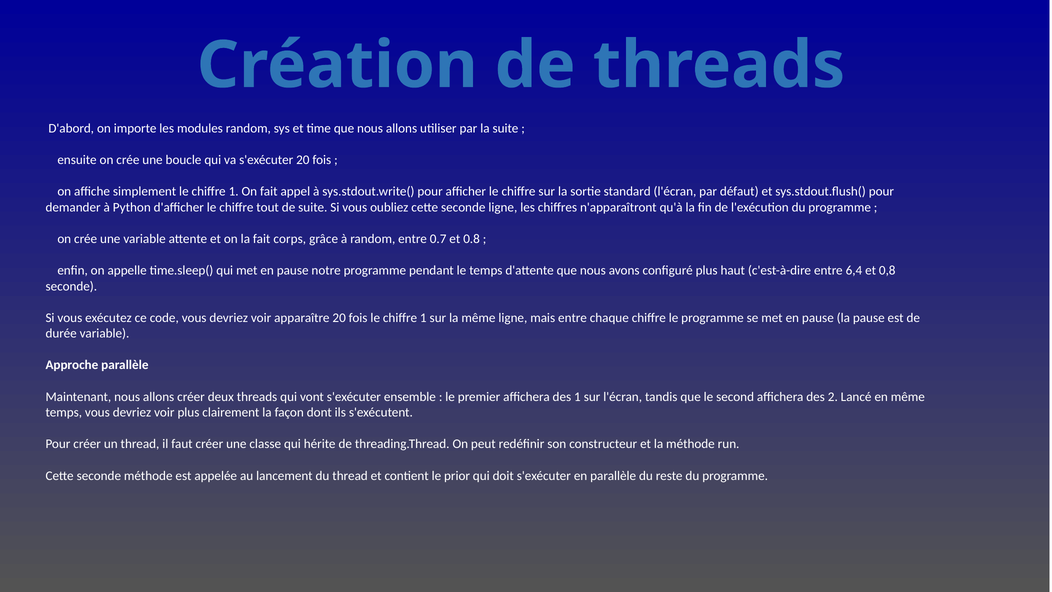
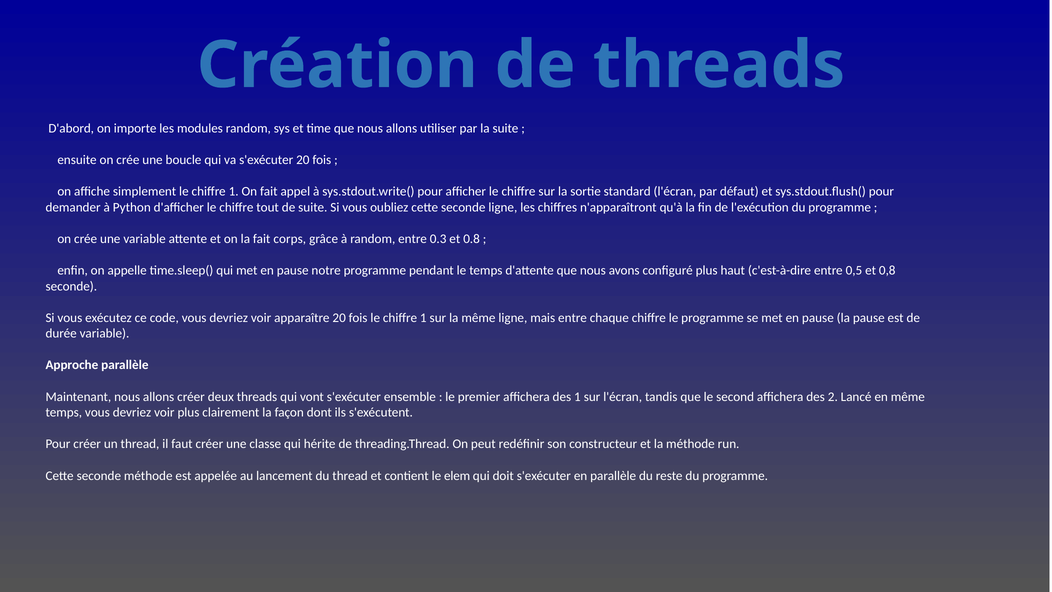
0.7: 0.7 -> 0.3
6,4: 6,4 -> 0,5
prior: prior -> elem
